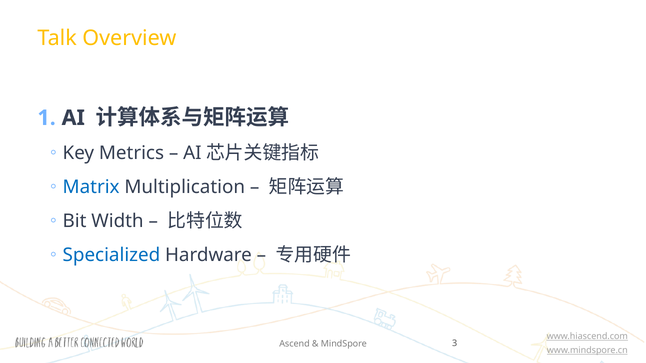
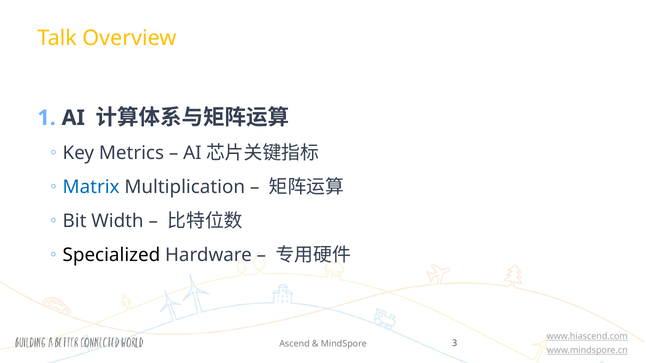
Specialized colour: blue -> black
